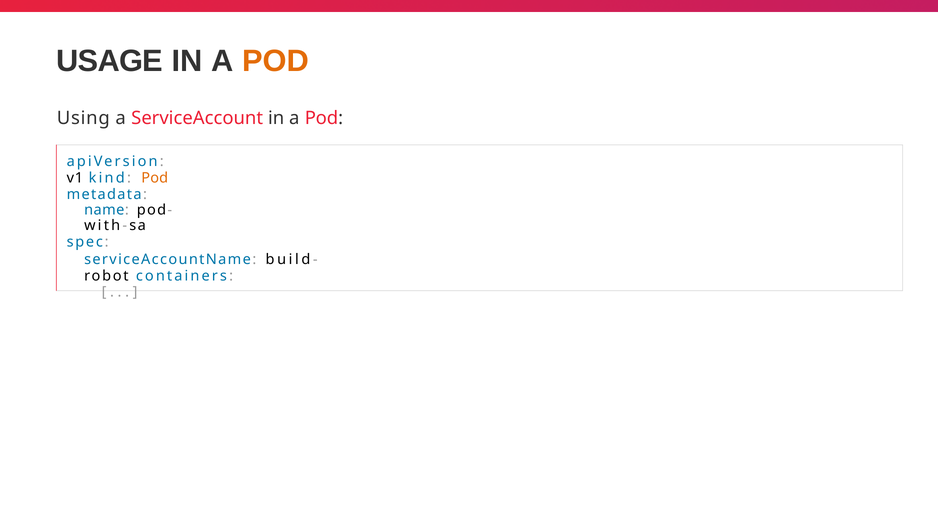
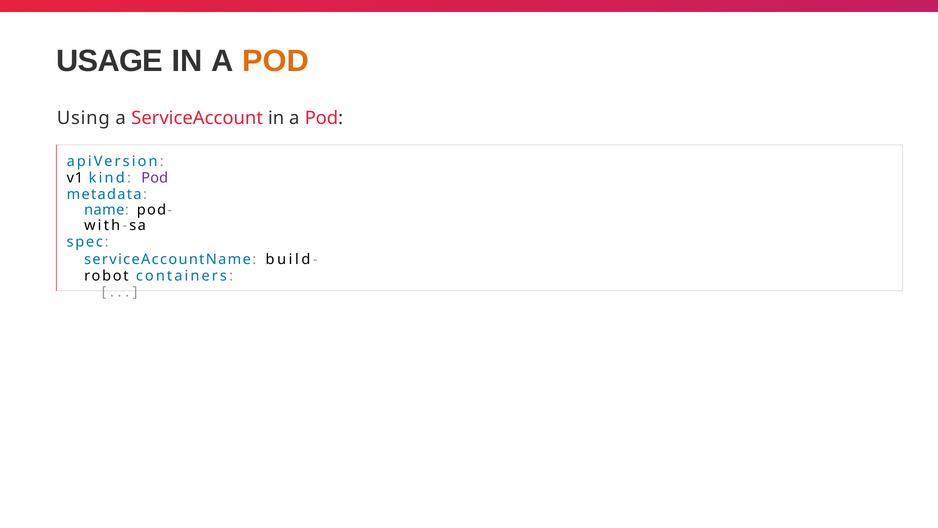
Pod at (155, 178) colour: orange -> purple
